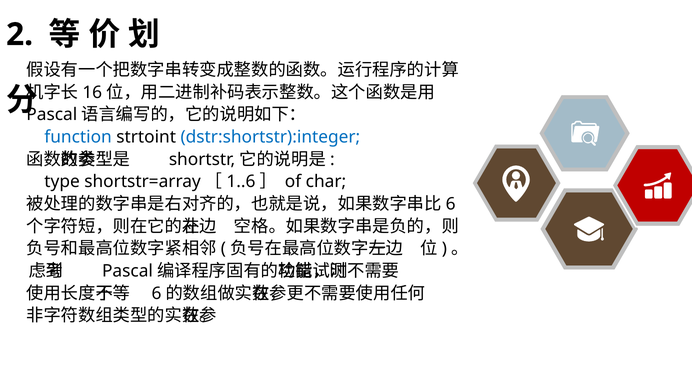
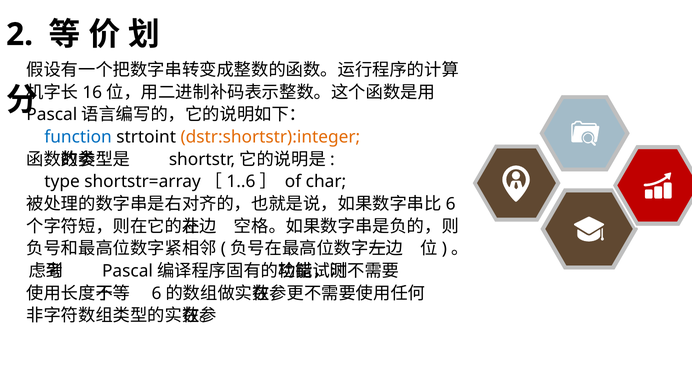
dstr:shortstr):integer colour: blue -> orange
